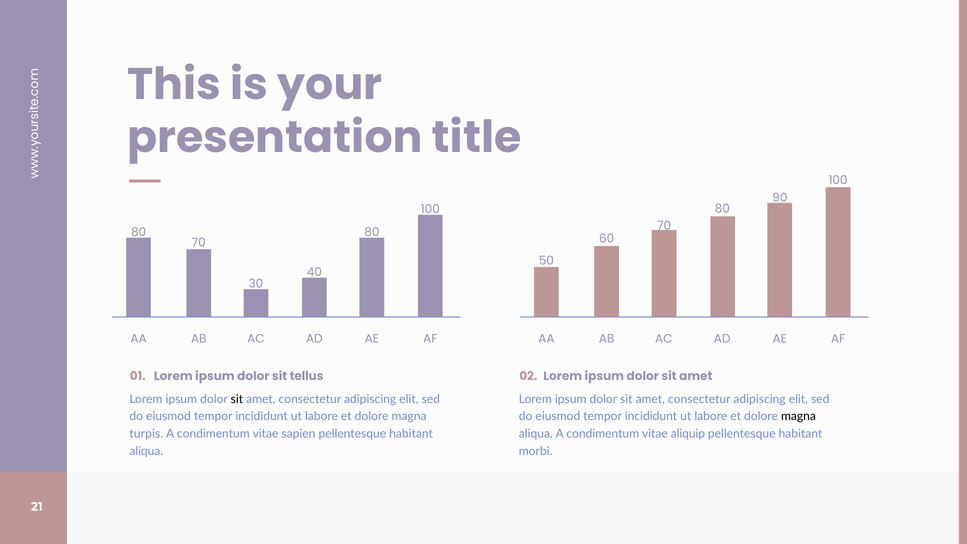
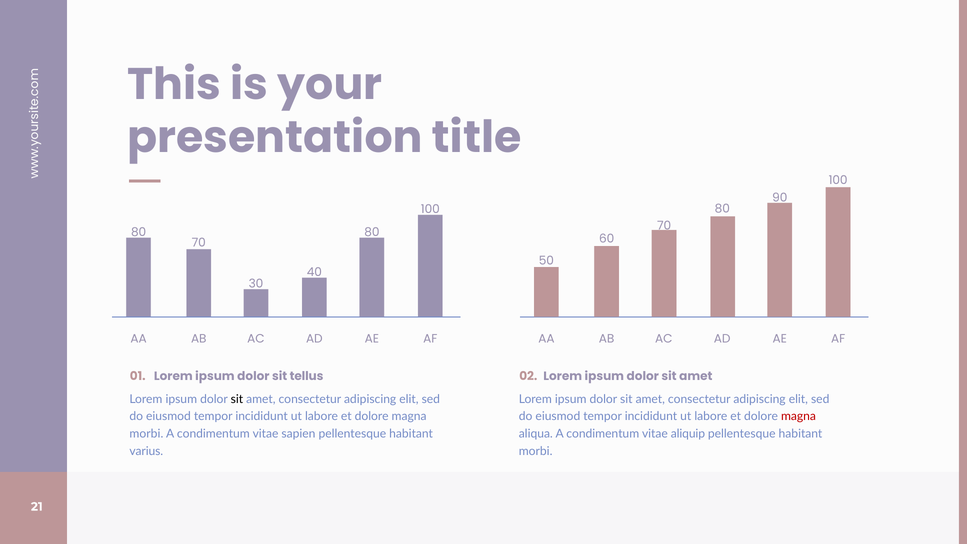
magna at (798, 416) colour: black -> red
turpis at (146, 434): turpis -> morbi
aliqua at (146, 451): aliqua -> varius
